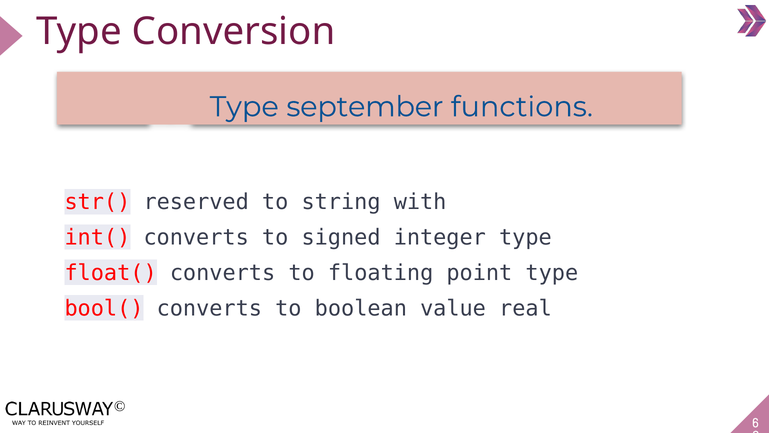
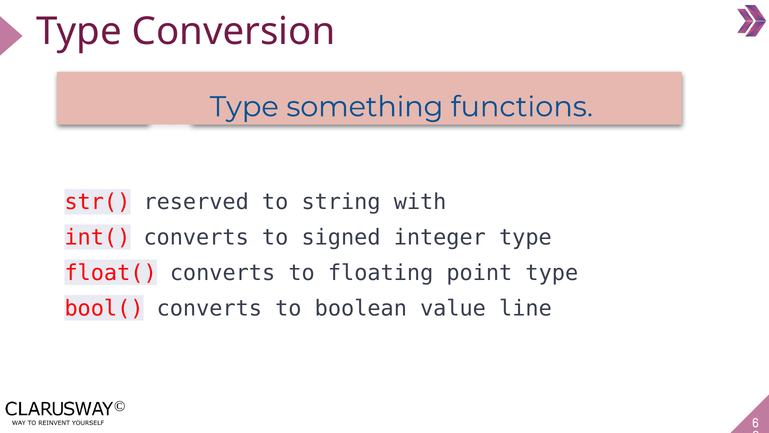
september: september -> something
real: real -> line
